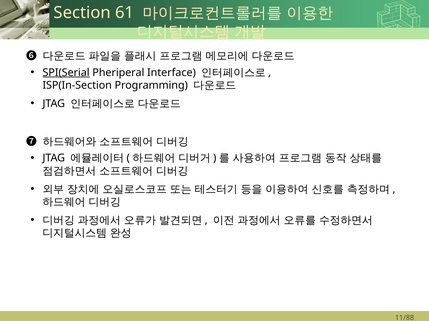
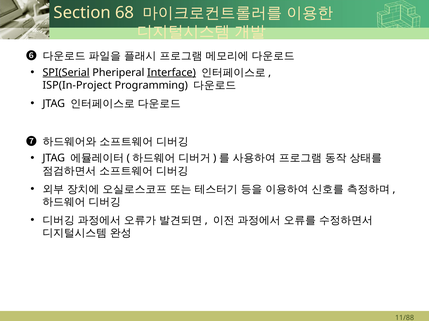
61: 61 -> 68
Interface underline: none -> present
ISP(In-Section: ISP(In-Section -> ISP(In-Project
